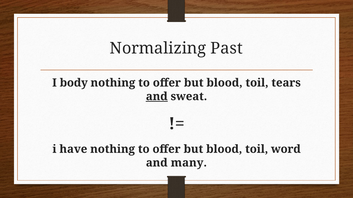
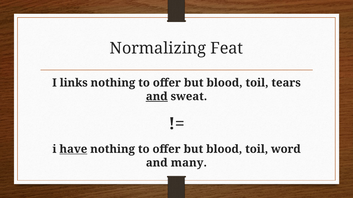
Past: Past -> Feat
body: body -> links
have underline: none -> present
